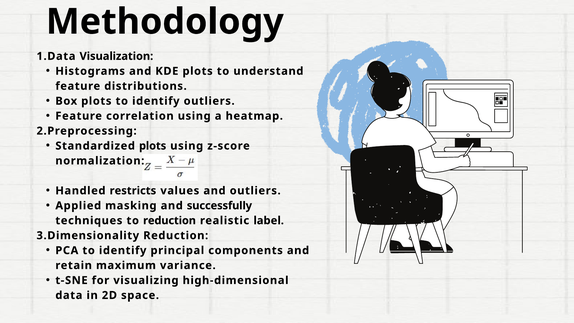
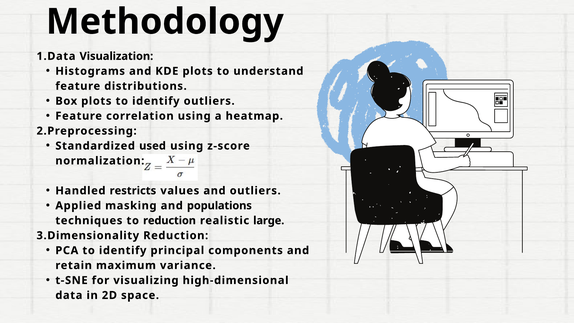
Standardized plots: plots -> used
successfully: successfully -> populations
label: label -> large
